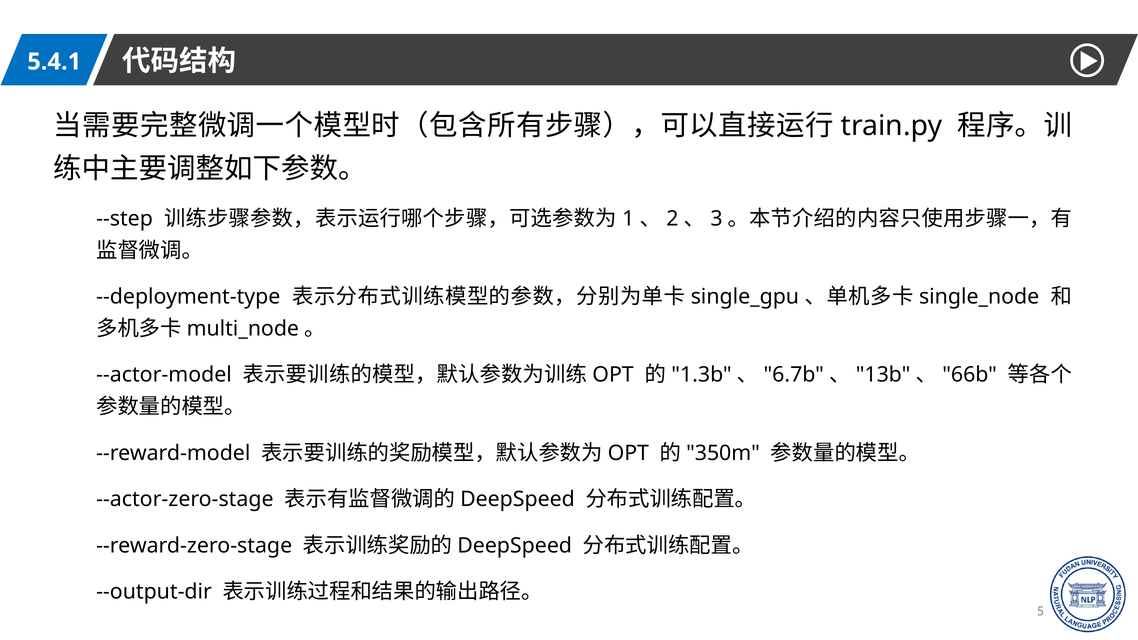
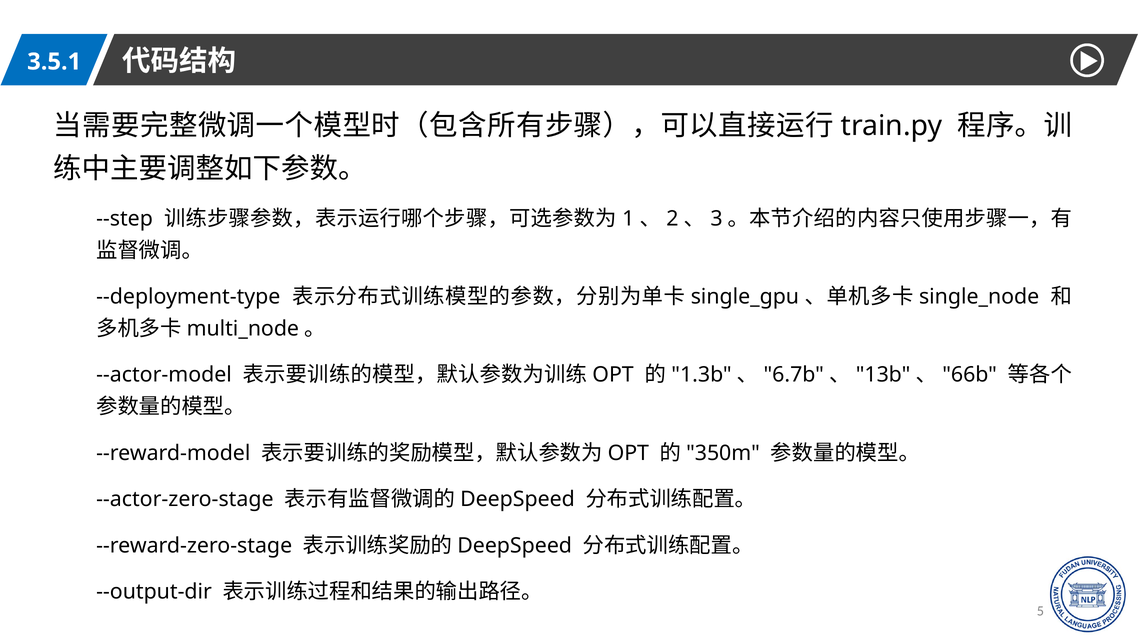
5.4.1: 5.4.1 -> 3.5.1
